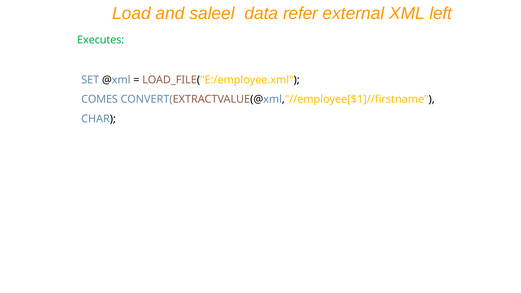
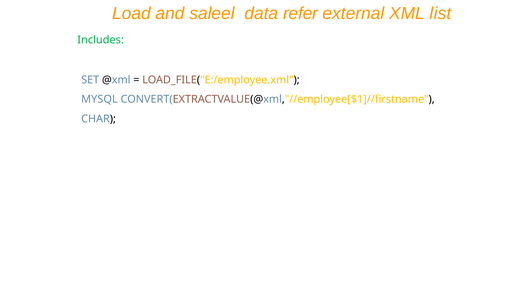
left: left -> list
Executes: Executes -> Includes
COMES: COMES -> MYSQL
